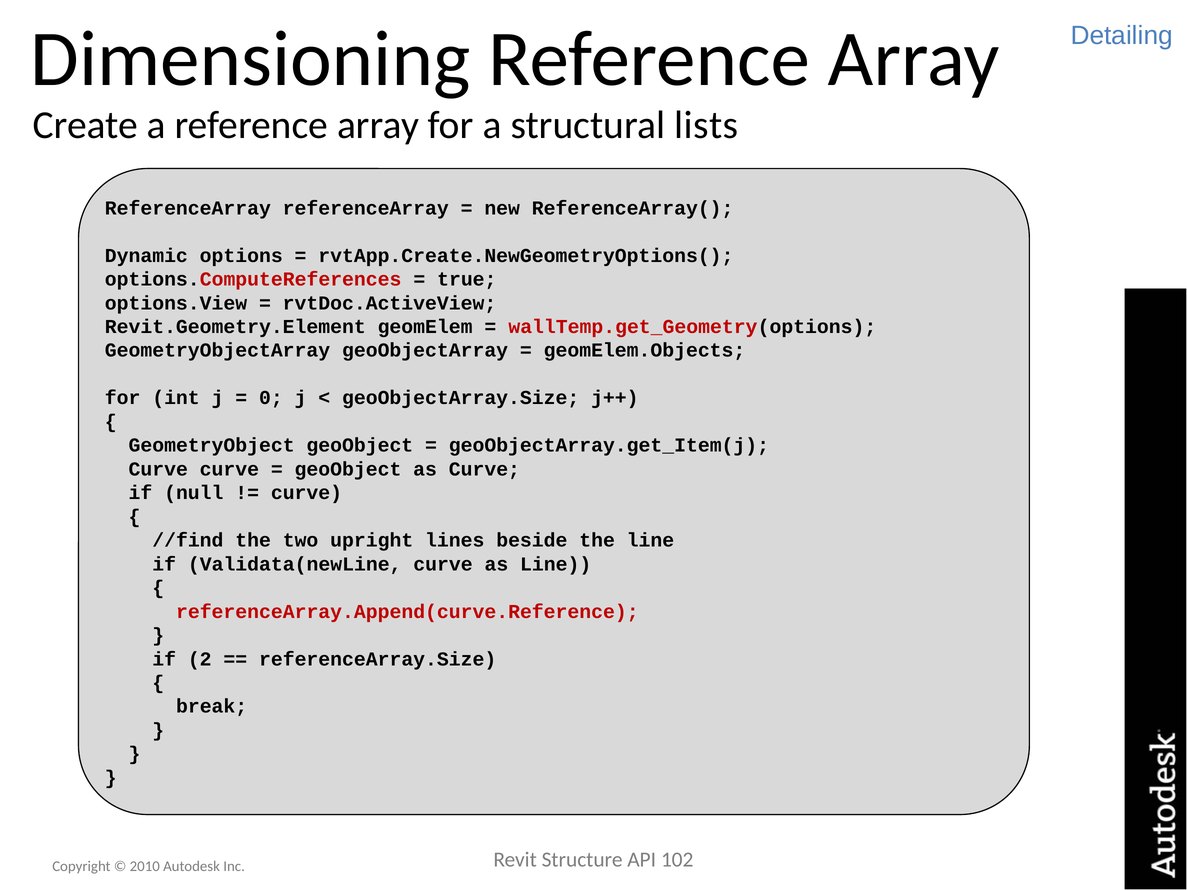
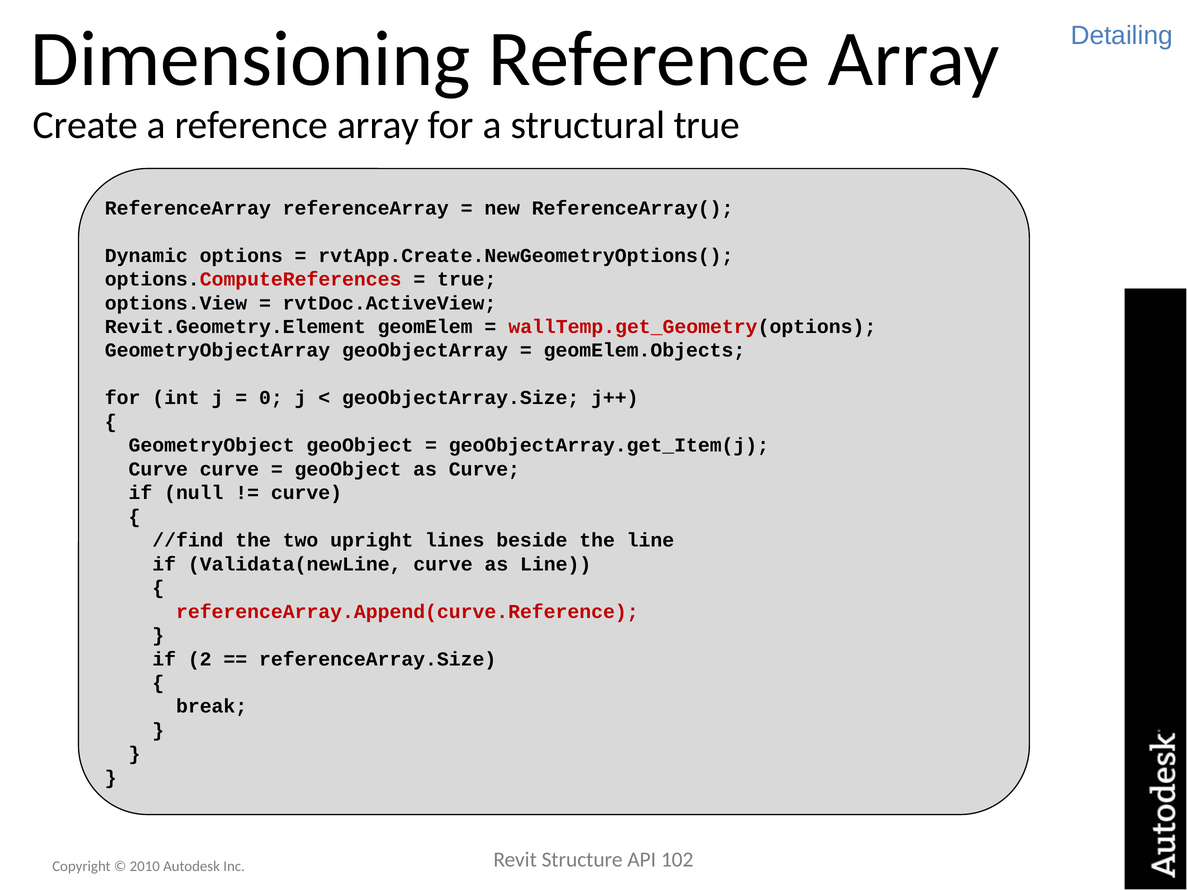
structural lists: lists -> true
